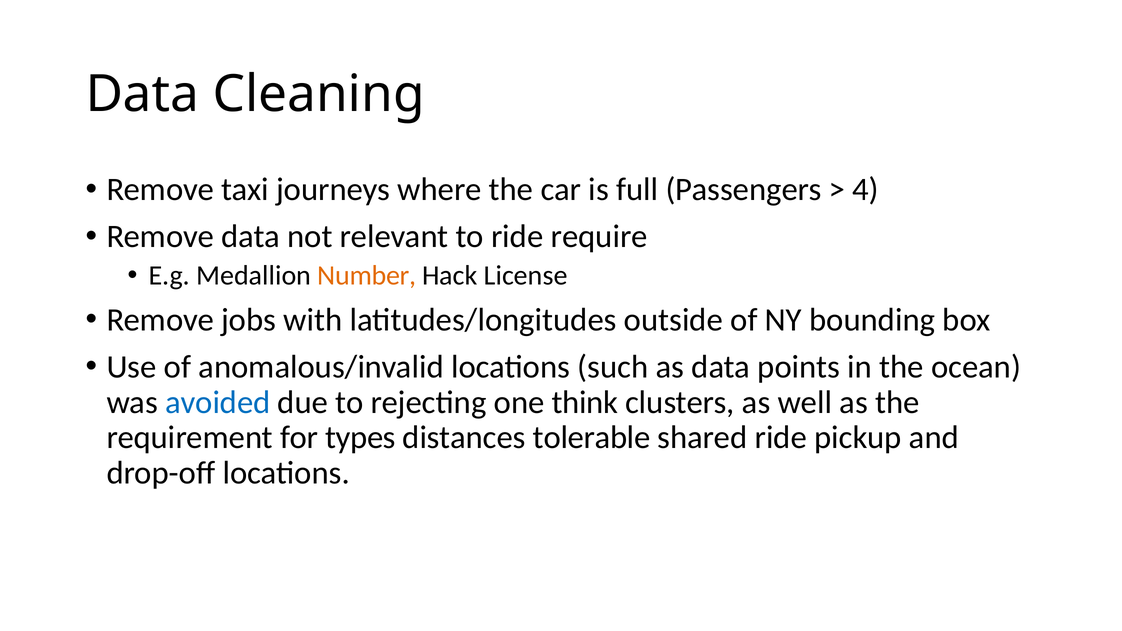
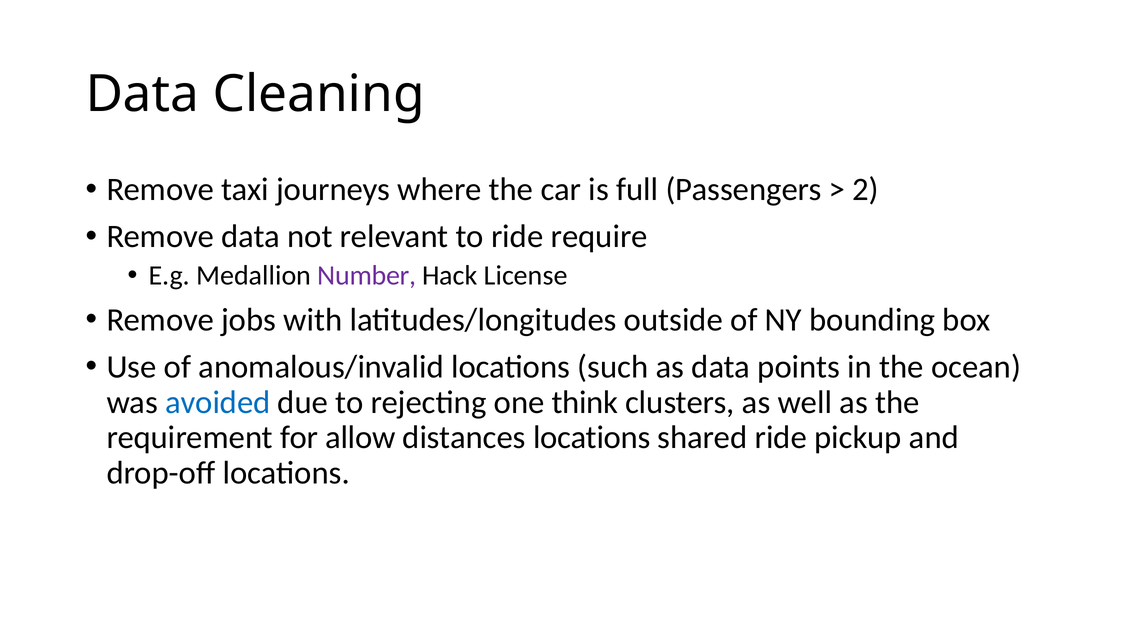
4: 4 -> 2
Number colour: orange -> purple
types: types -> allow
distances tolerable: tolerable -> locations
